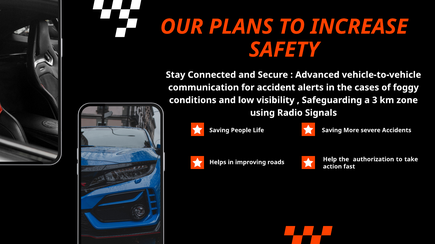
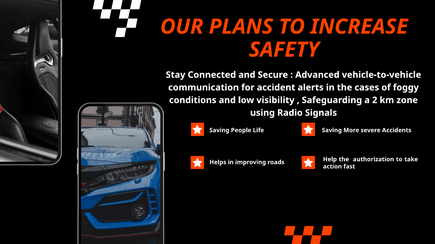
3: 3 -> 2
